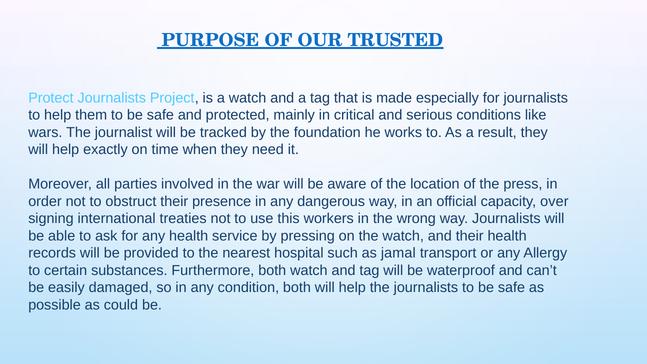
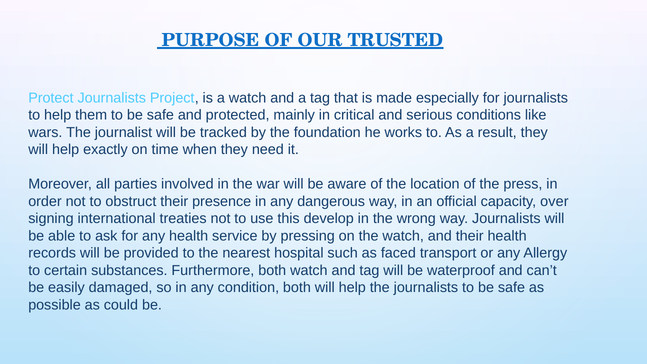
workers: workers -> develop
jamal: jamal -> faced
